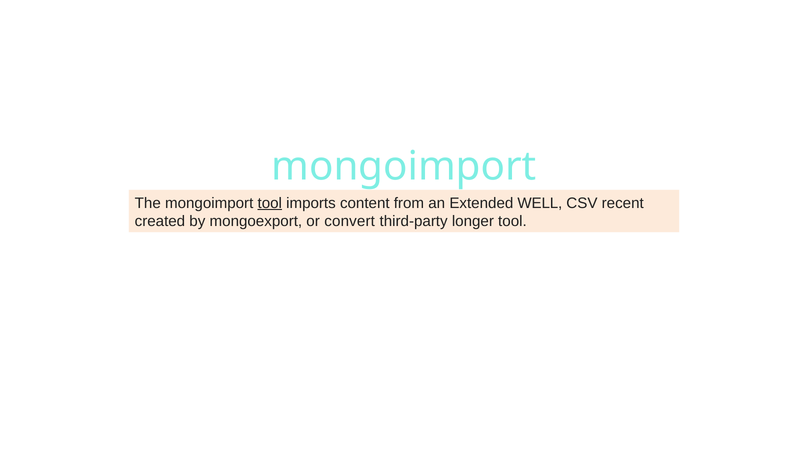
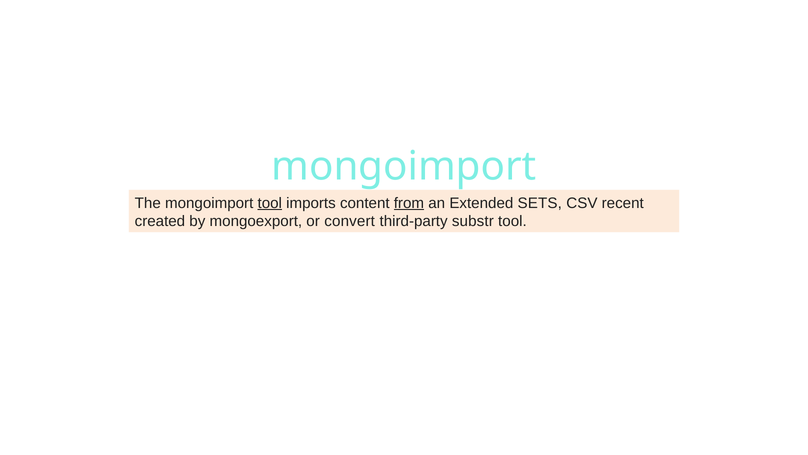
from underline: none -> present
WELL: WELL -> SETS
longer: longer -> substr
